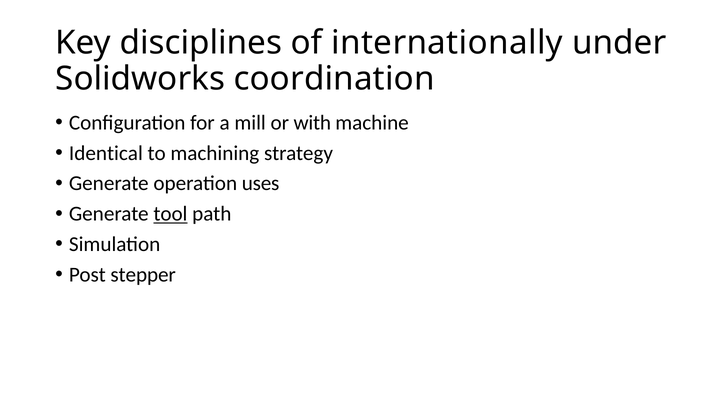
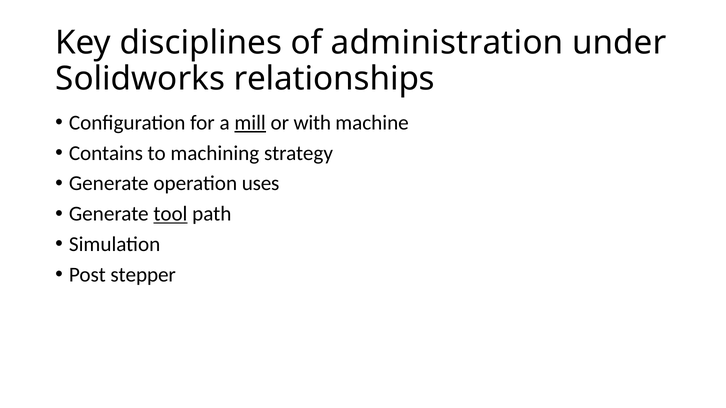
internationally: internationally -> administration
coordination: coordination -> relationships
mill underline: none -> present
Identical: Identical -> Contains
